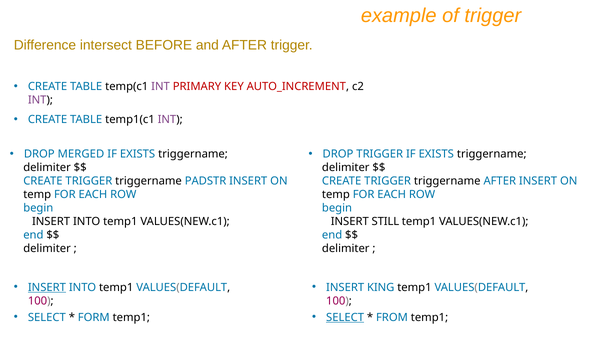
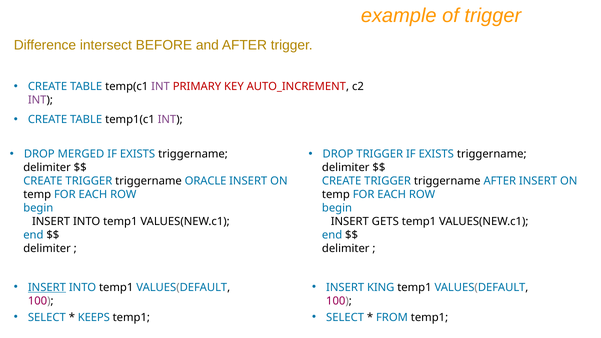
PADSTR: PADSTR -> ORACLE
STILL: STILL -> GETS
FORM: FORM -> KEEPS
SELECT at (345, 317) underline: present -> none
